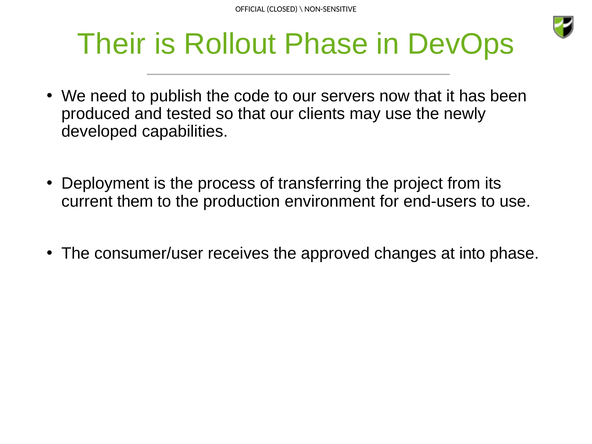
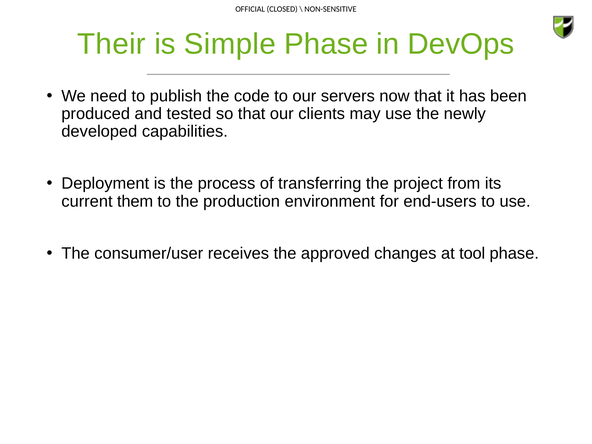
Rollout: Rollout -> Simple
into: into -> tool
